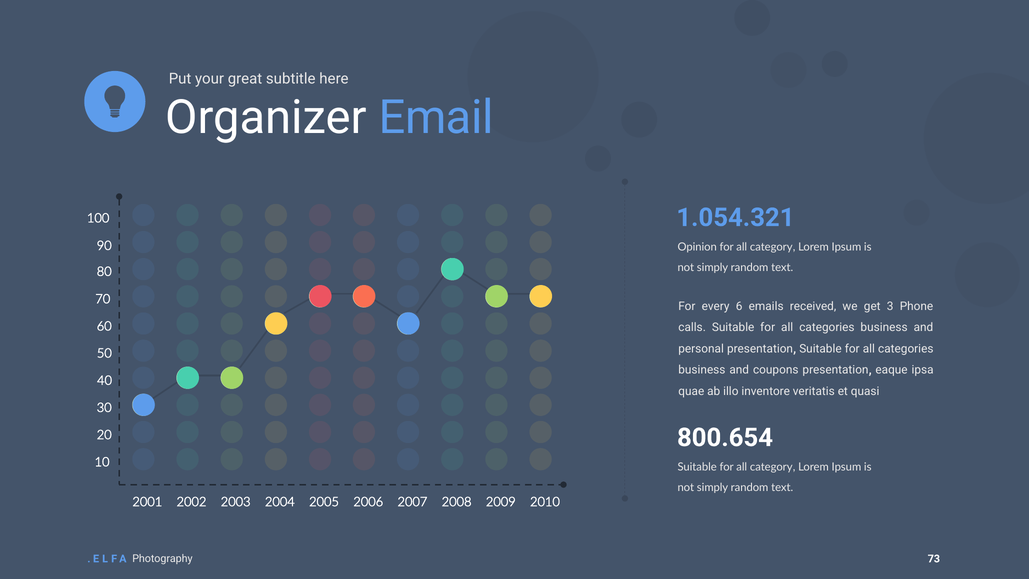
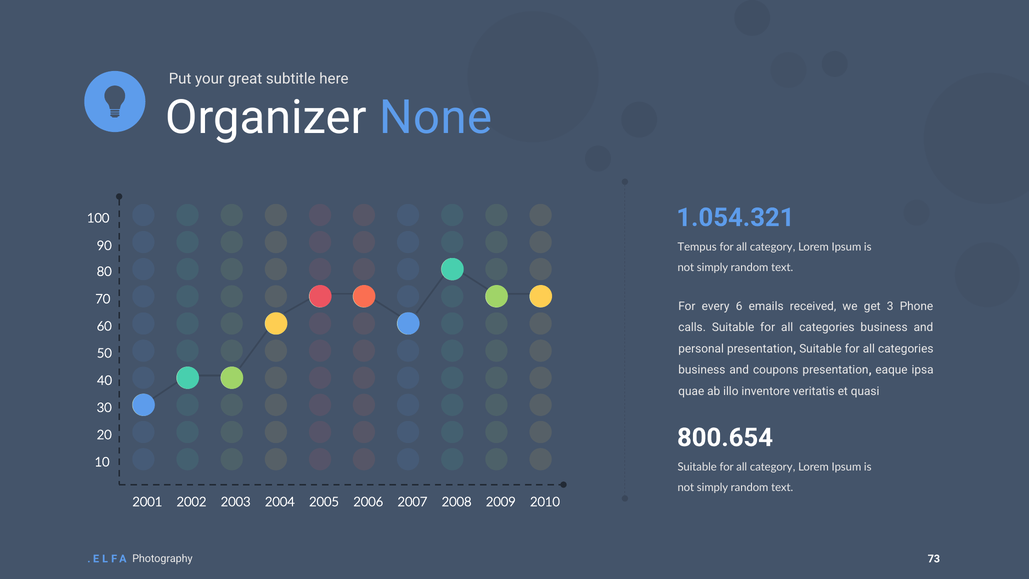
Email: Email -> None
Opinion: Opinion -> Tempus
